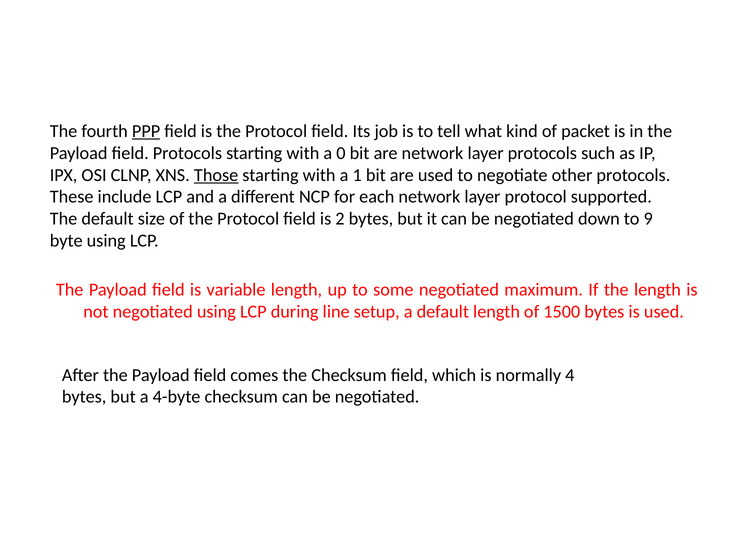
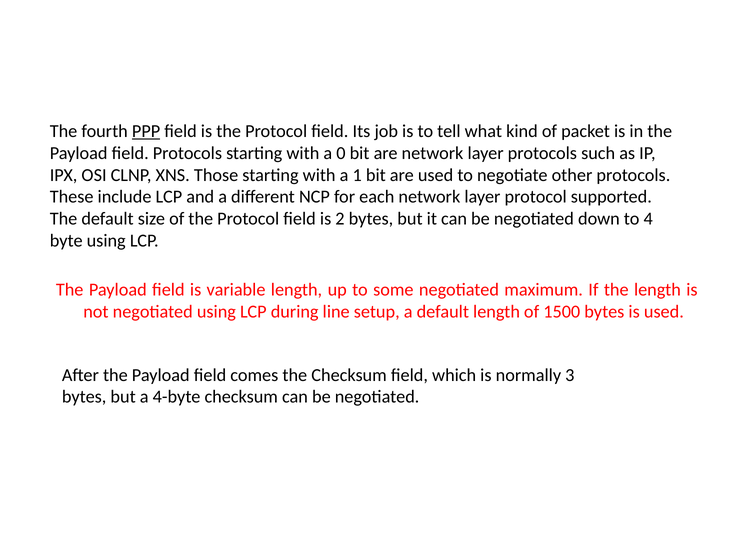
Those underline: present -> none
9: 9 -> 4
4: 4 -> 3
